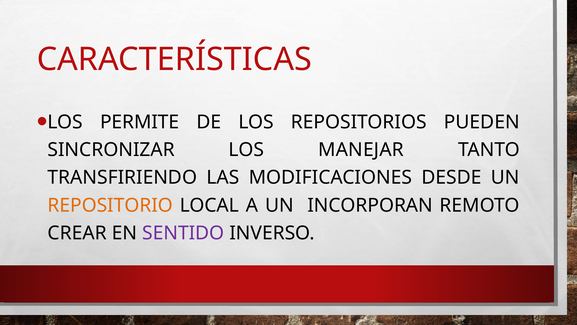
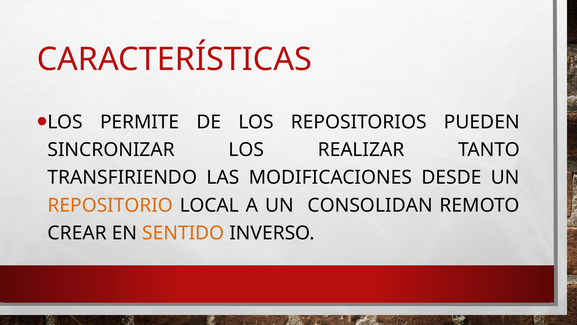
MANEJAR: MANEJAR -> REALIZAR
INCORPORAN: INCORPORAN -> CONSOLIDAN
SENTIDO colour: purple -> orange
